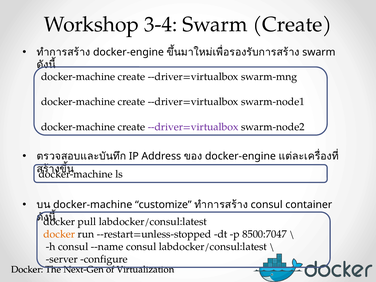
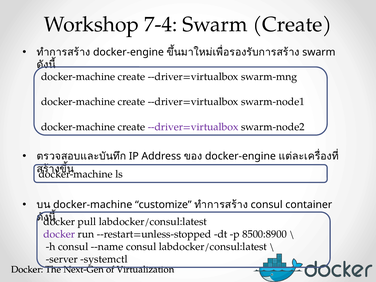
3-4: 3-4 -> 7-4
docker at (59, 234) colour: orange -> purple
8500:7047: 8500:7047 -> 8500:8900
configure: configure -> systemctl
